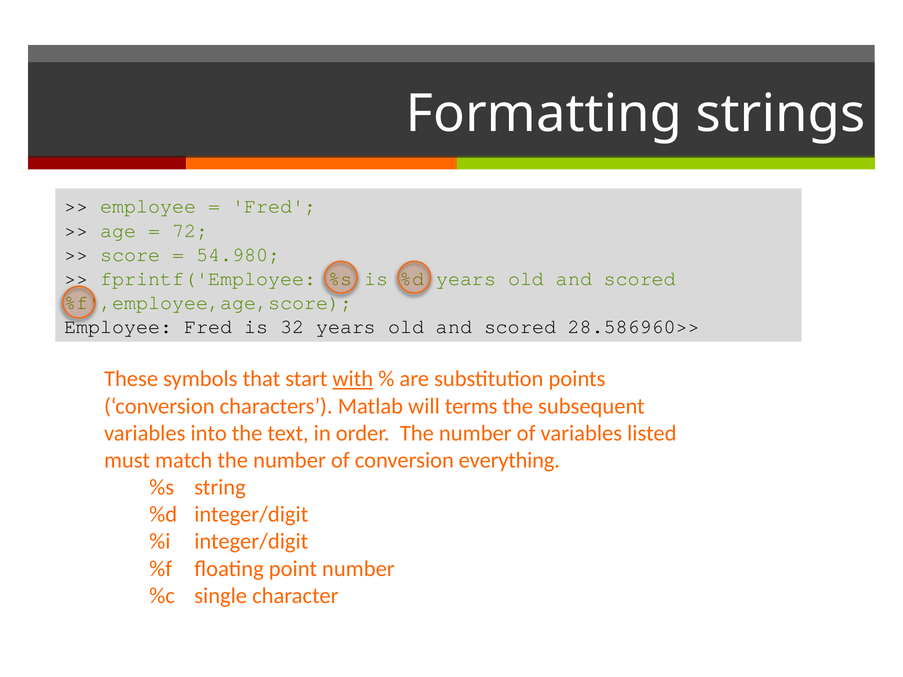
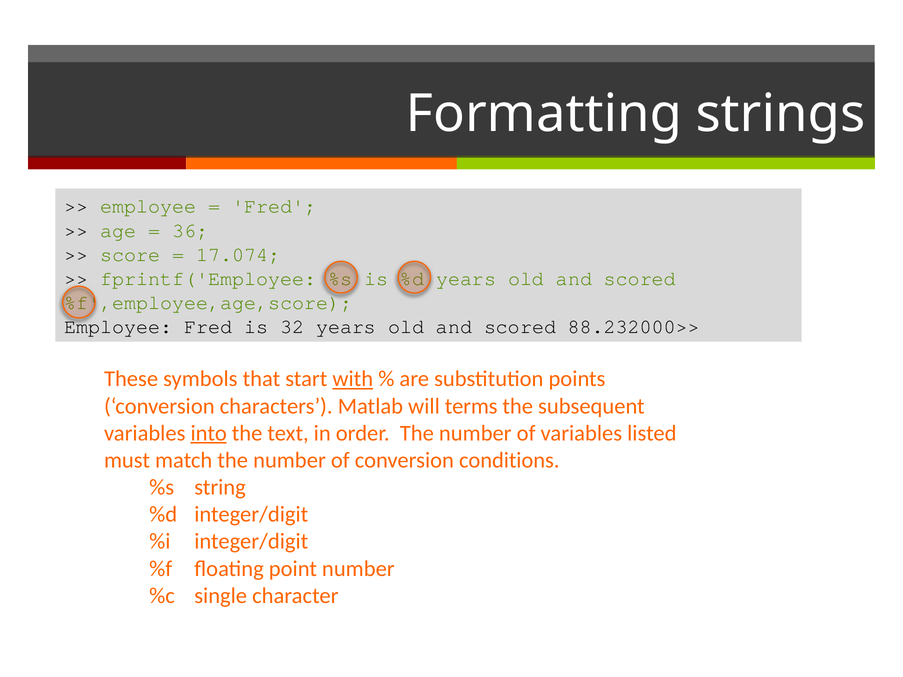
72: 72 -> 36
54.980: 54.980 -> 17.074
28.586960>>: 28.586960>> -> 88.232000>>
into underline: none -> present
everything: everything -> conditions
